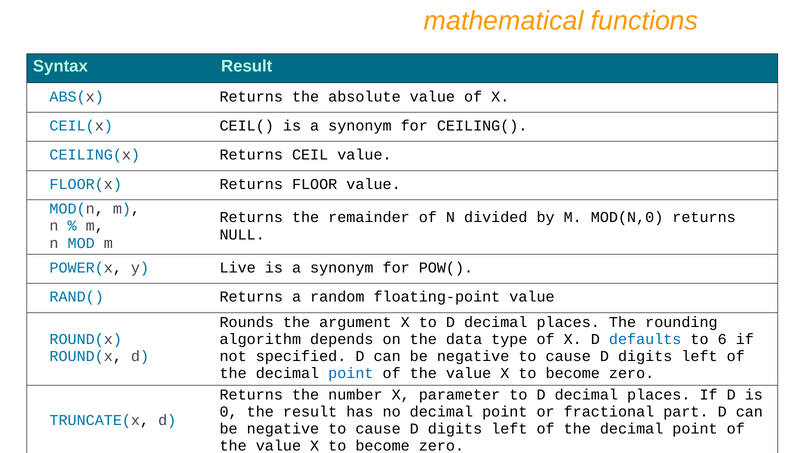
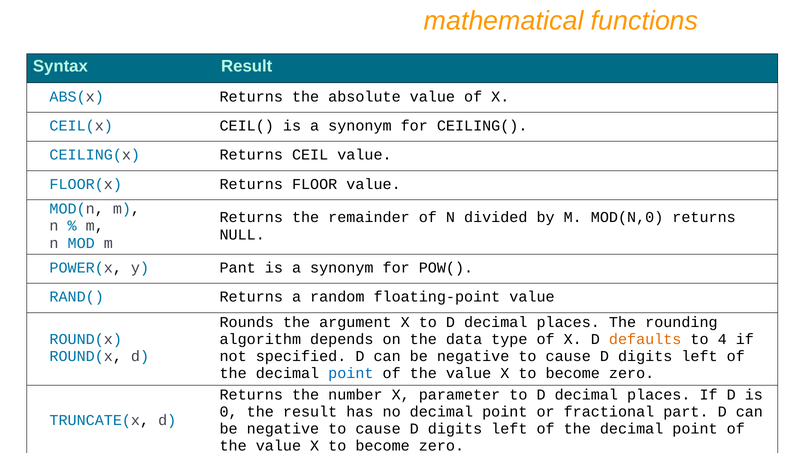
Live: Live -> Pant
defaults colour: blue -> orange
6: 6 -> 4
